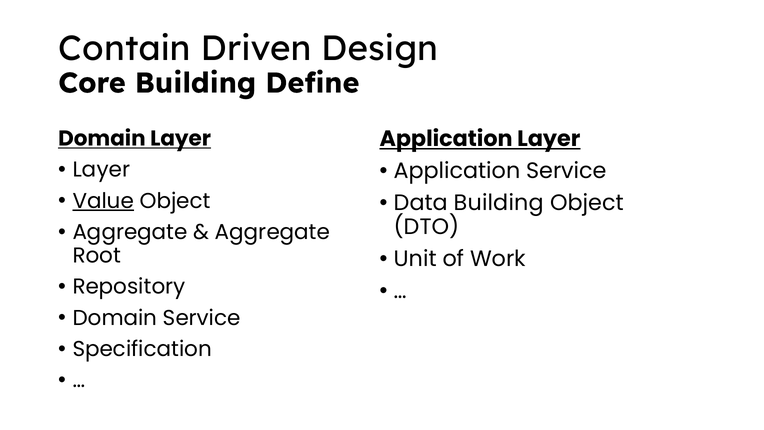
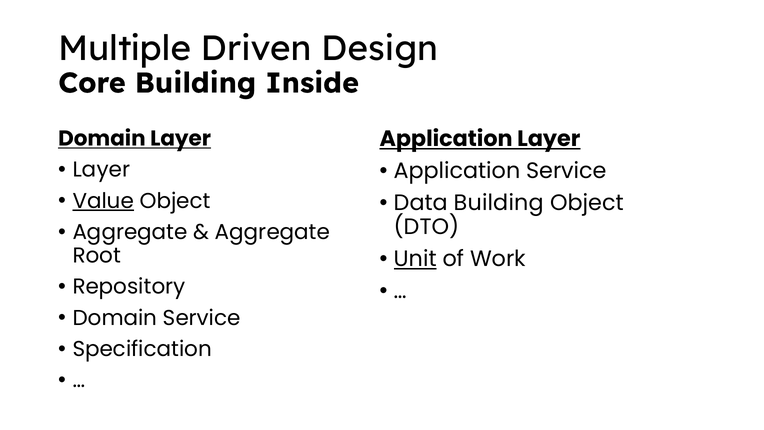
Contain: Contain -> Multiple
Define: Define -> Inside
Unit underline: none -> present
